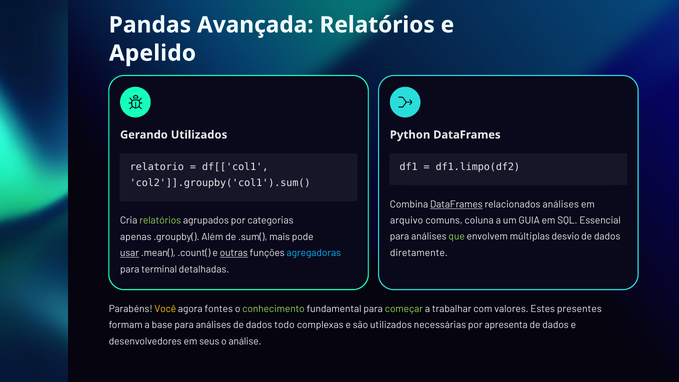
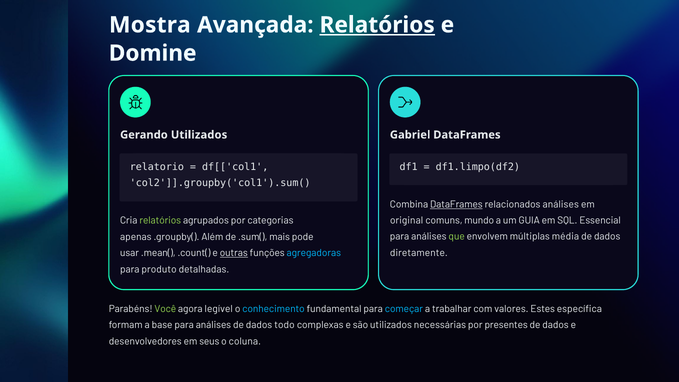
Pandas: Pandas -> Mostra
Relatórios at (377, 25) underline: none -> present
Apelido: Apelido -> Domine
Python: Python -> Gabriel
arquivo: arquivo -> original
coluna: coluna -> mundo
desvio: desvio -> média
usar underline: present -> none
terminal: terminal -> produto
Você colour: yellow -> light green
fontes: fontes -> legível
conhecimento colour: light green -> light blue
começar colour: light green -> light blue
presentes: presentes -> específica
apresenta: apresenta -> presentes
análise: análise -> coluna
